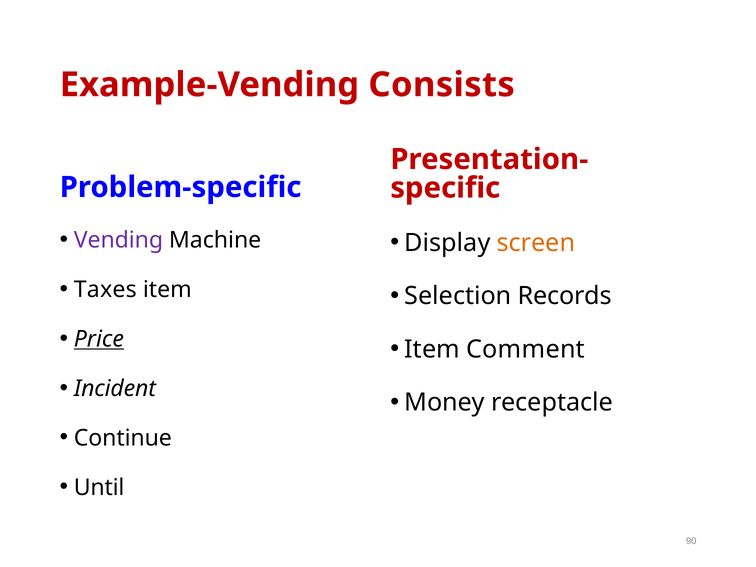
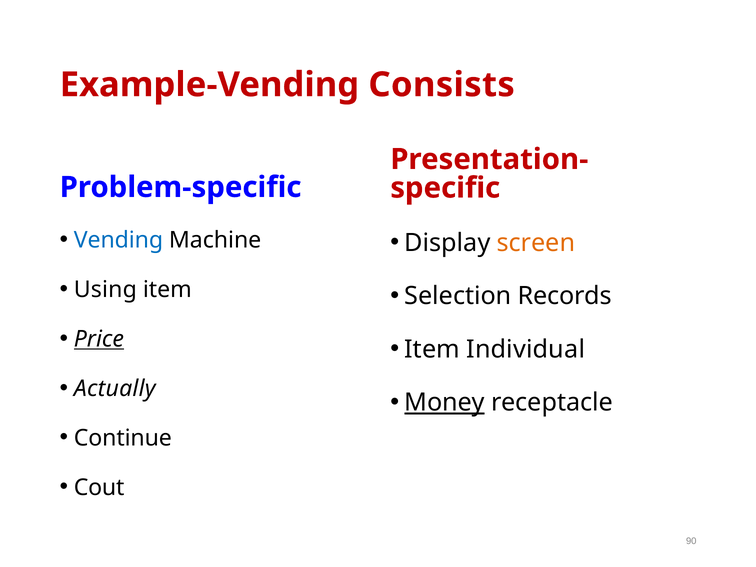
Vending colour: purple -> blue
Taxes: Taxes -> Using
Comment: Comment -> Individual
Incident: Incident -> Actually
Money underline: none -> present
Until: Until -> Cout
